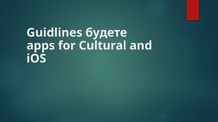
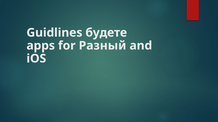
Cultural: Cultural -> Разный
